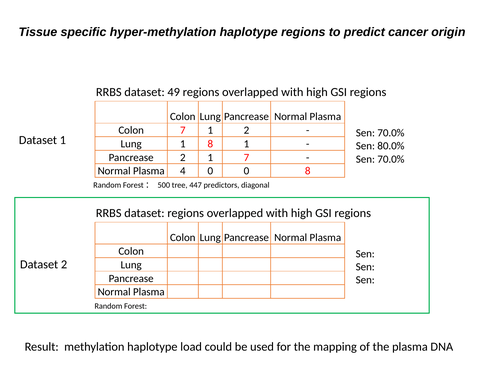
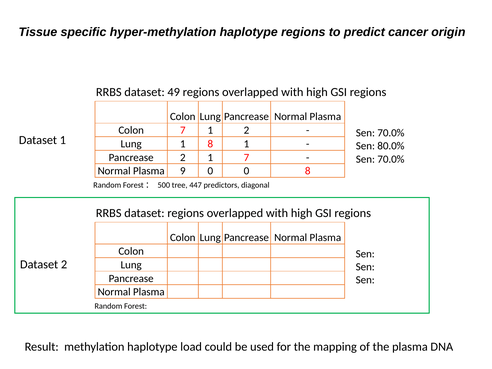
4: 4 -> 9
